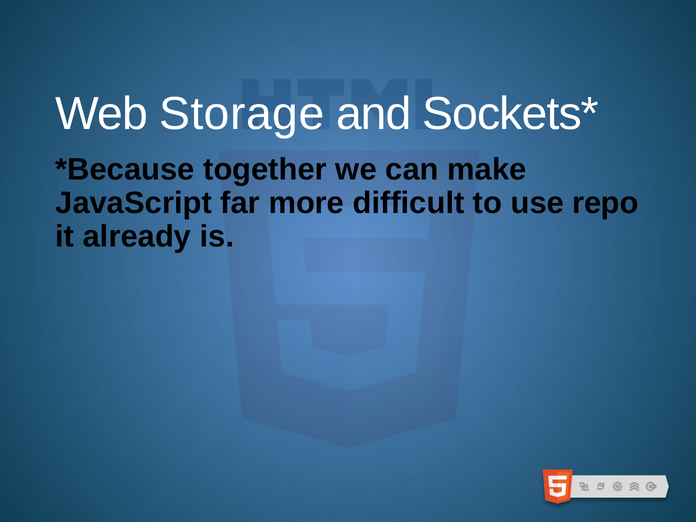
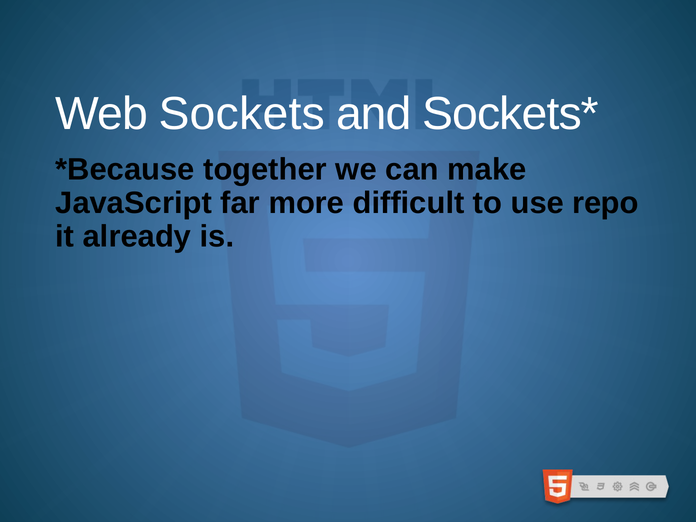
Storage: Storage -> Sockets
